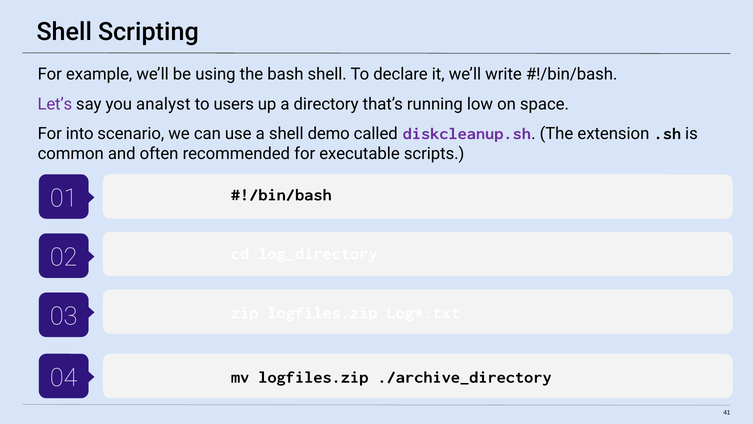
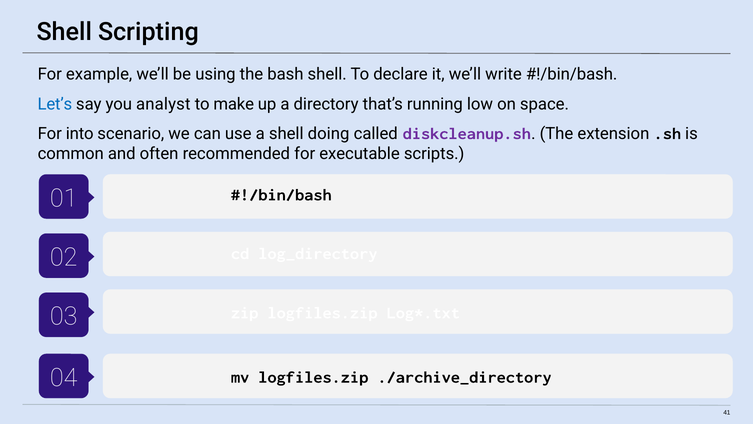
Let’s colour: purple -> blue
users: users -> make
demo: demo -> doing
